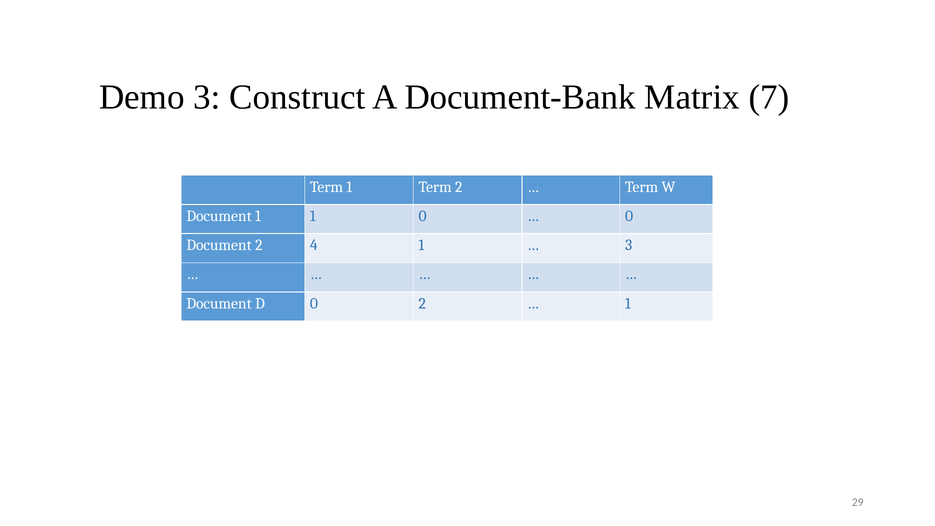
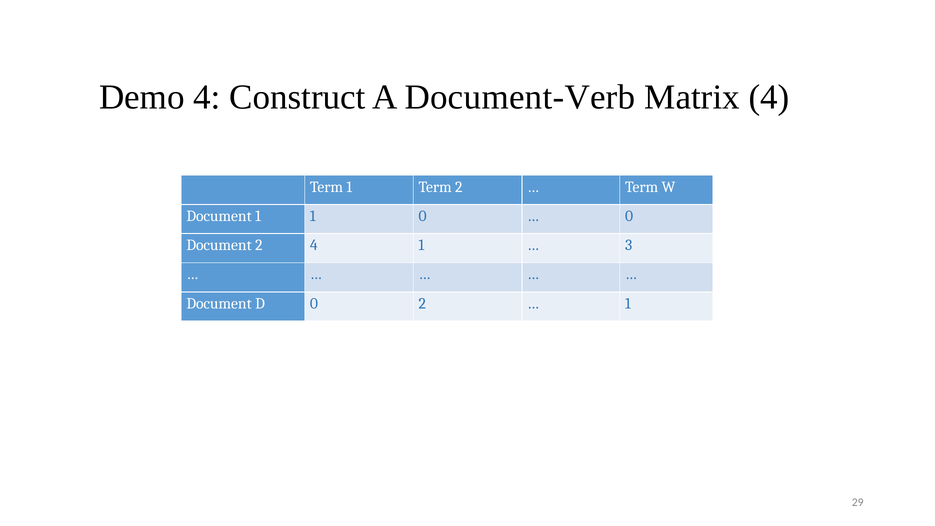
Demo 3: 3 -> 4
Document-Bank: Document-Bank -> Document-Verb
Matrix 7: 7 -> 4
